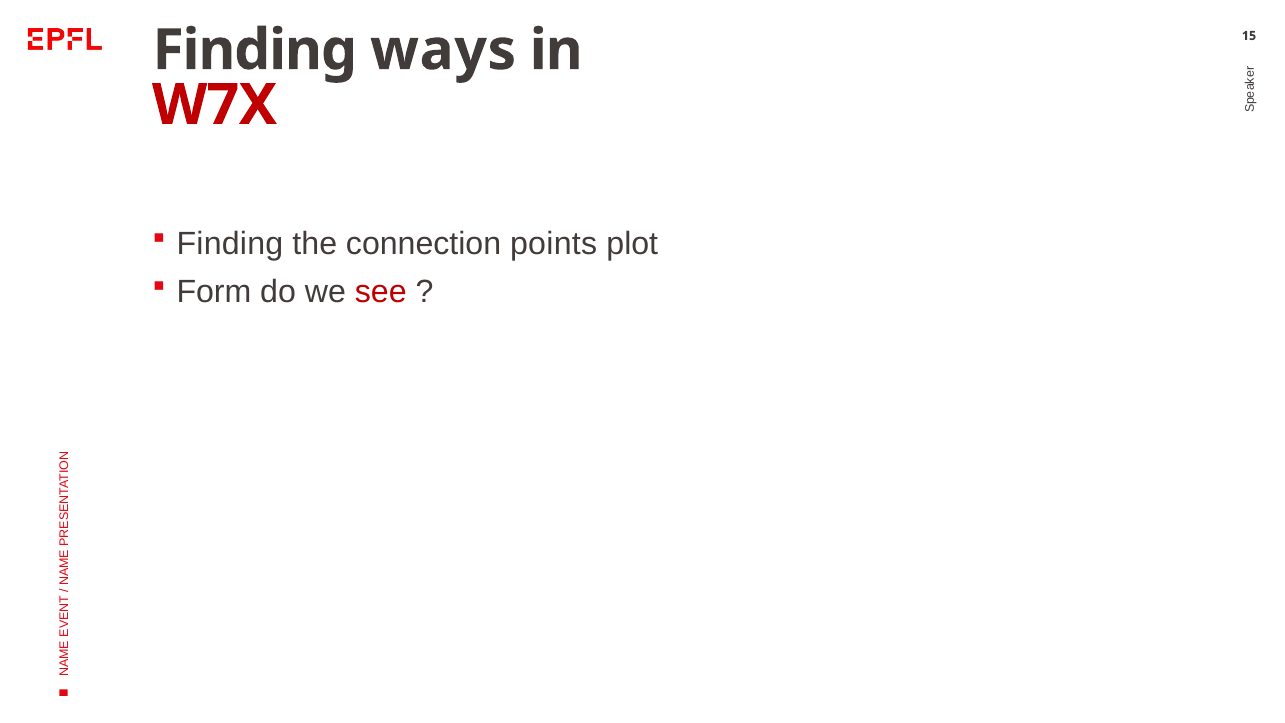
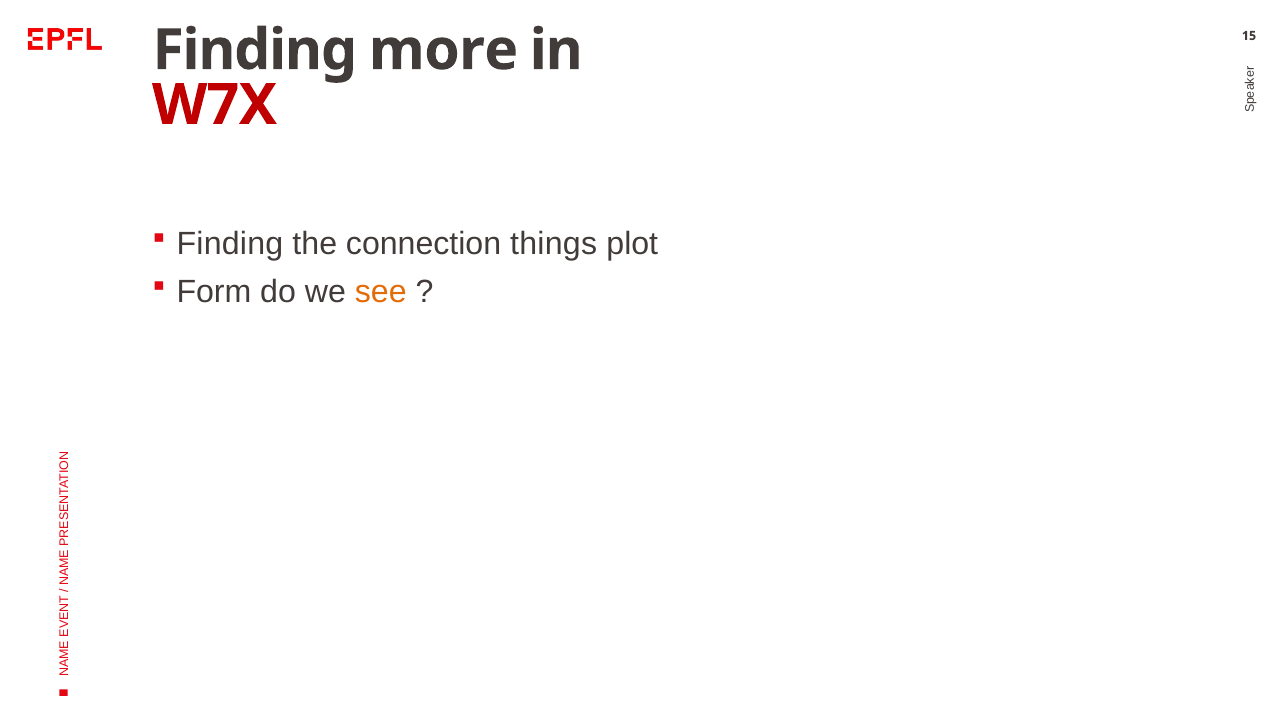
ways: ways -> more
points: points -> things
see colour: red -> orange
